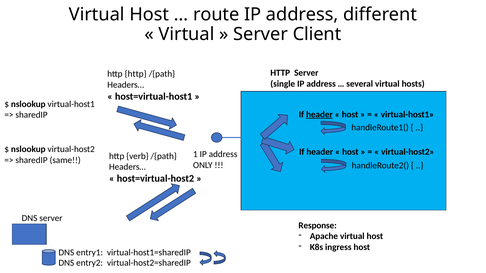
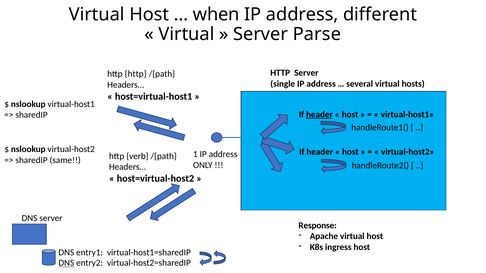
route: route -> when
Client: Client -> Parse
DNS at (66, 263) underline: none -> present
